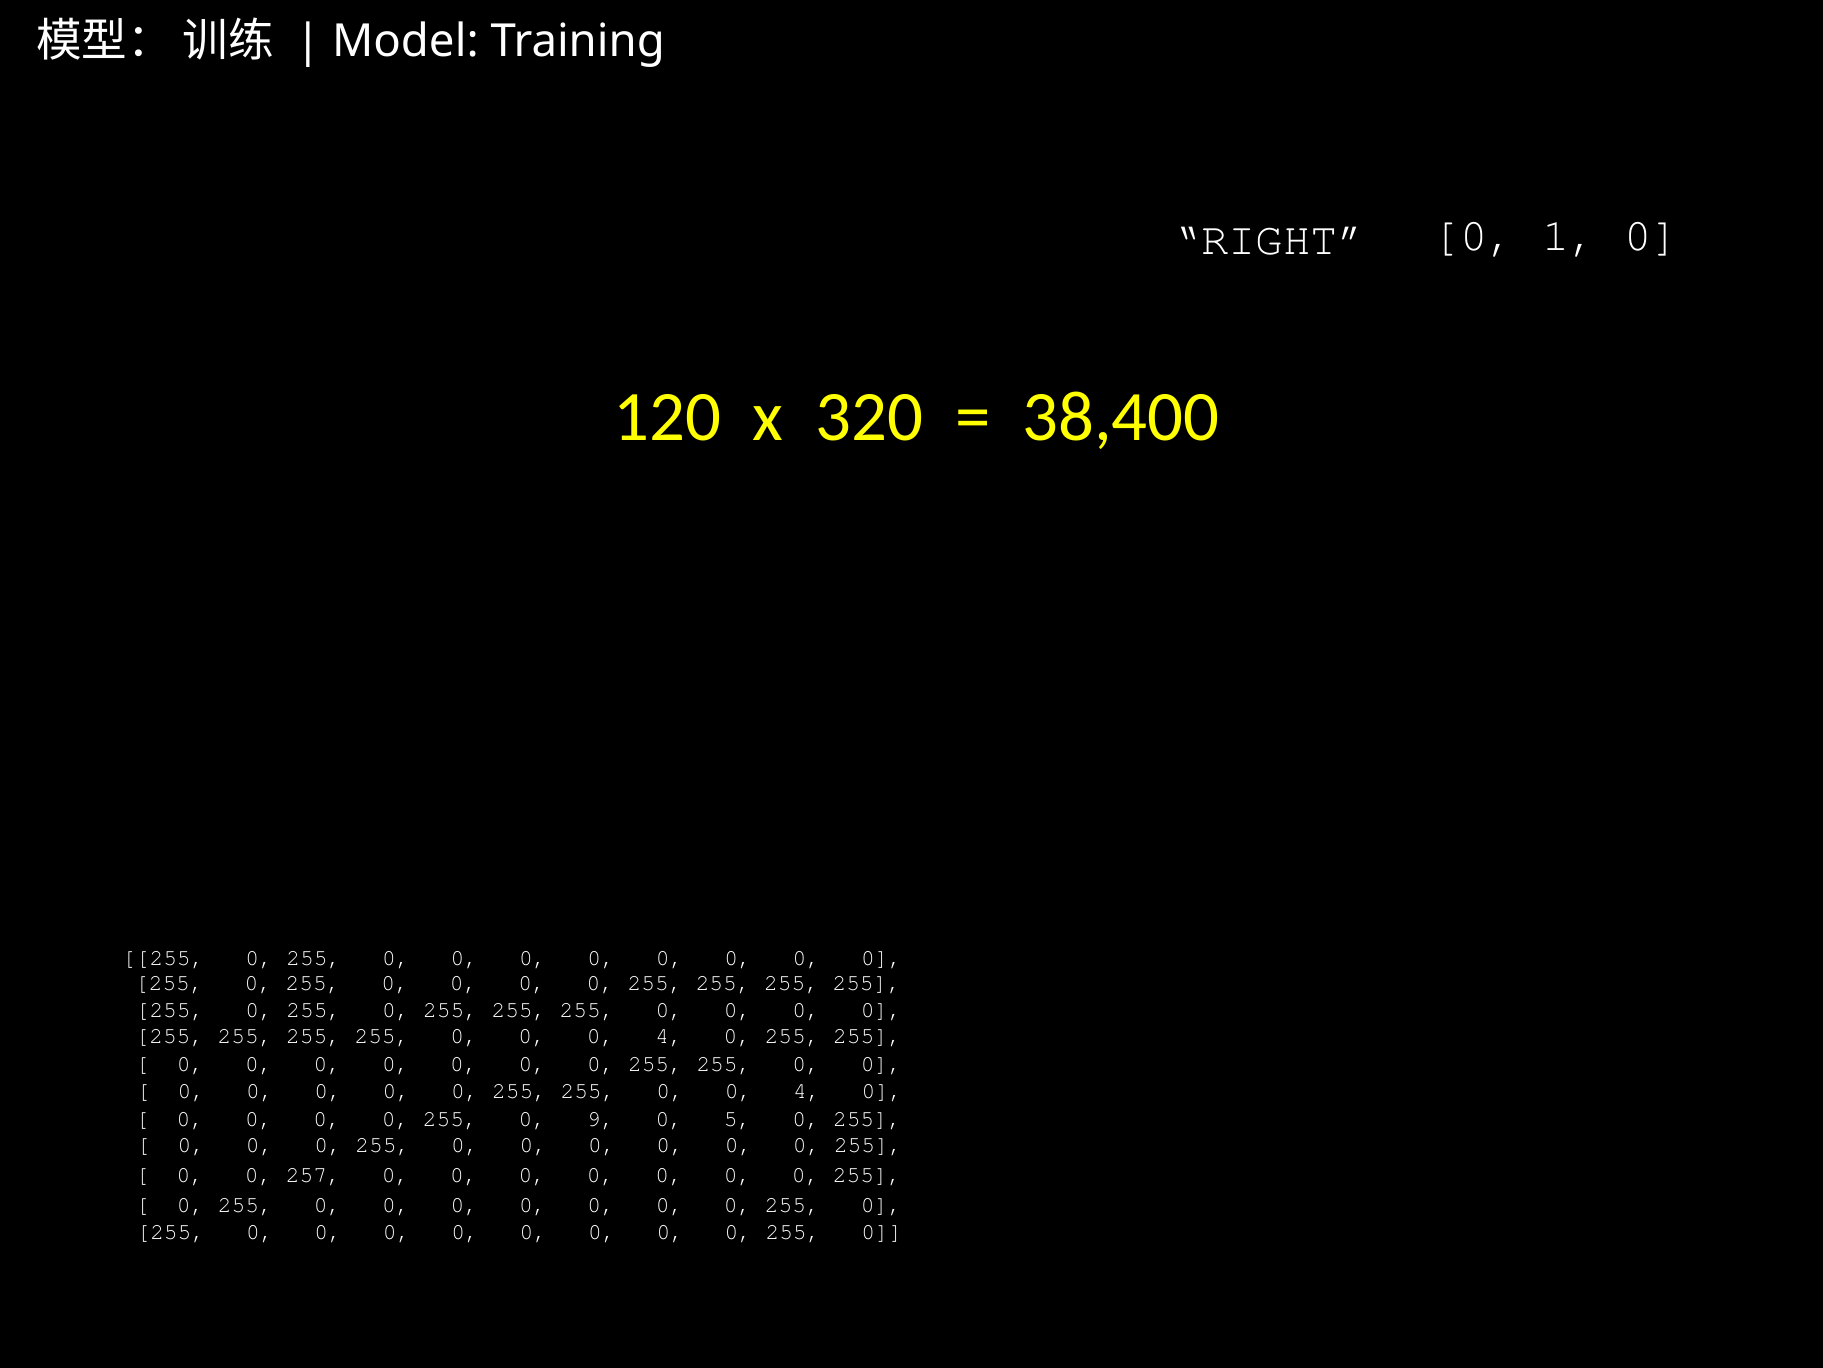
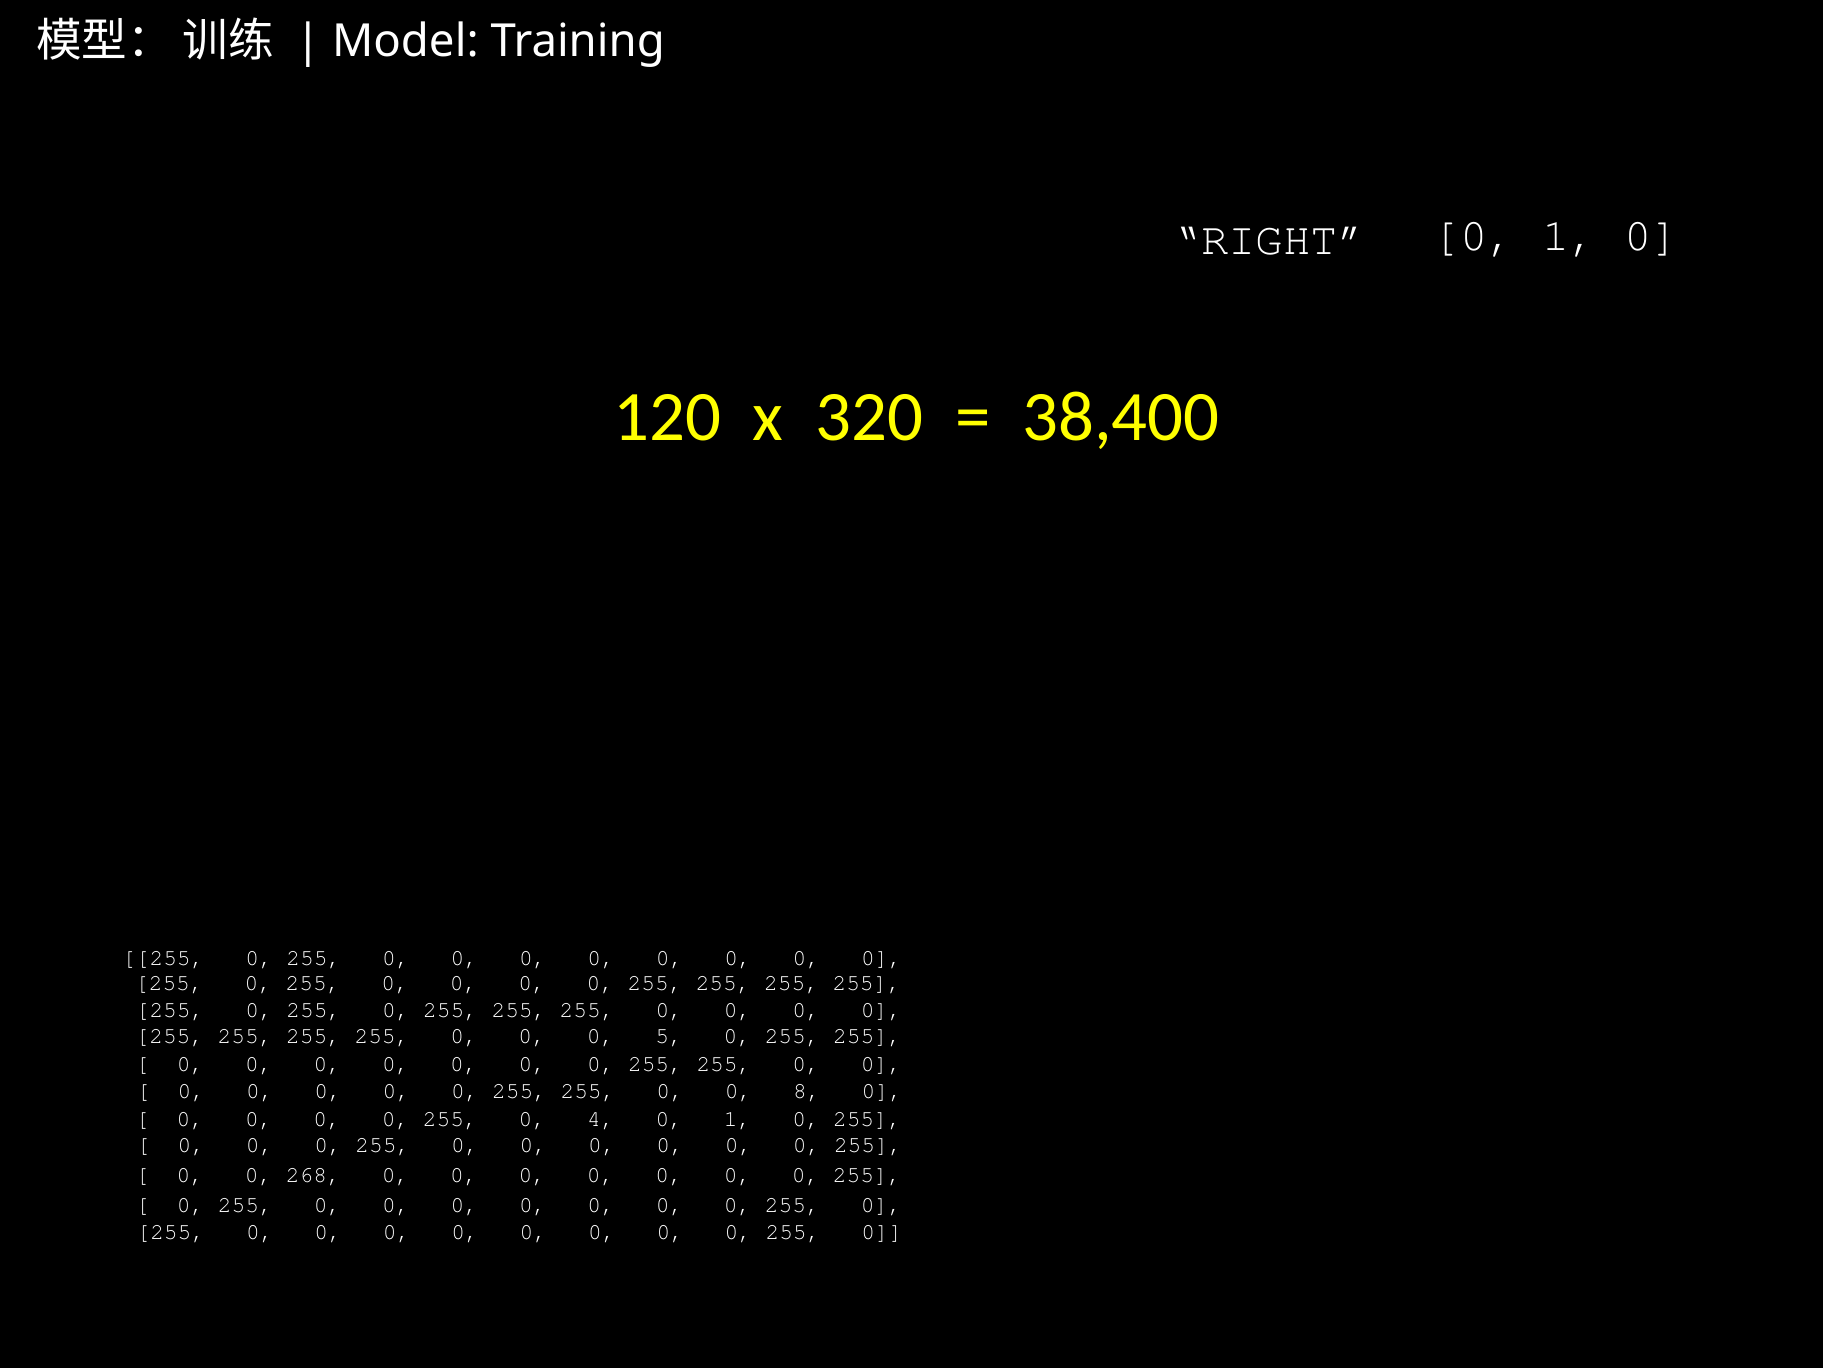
0 0 0 4: 4 -> 5
255 0 0 4: 4 -> 8
9: 9 -> 4
5 at (738, 1119): 5 -> 1
257: 257 -> 268
